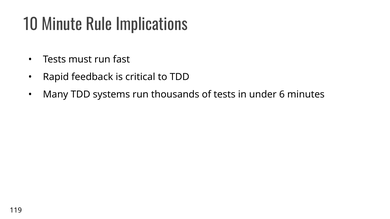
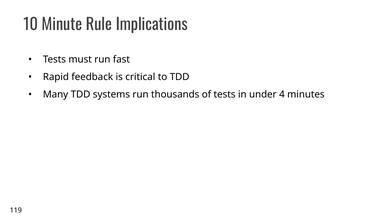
6: 6 -> 4
